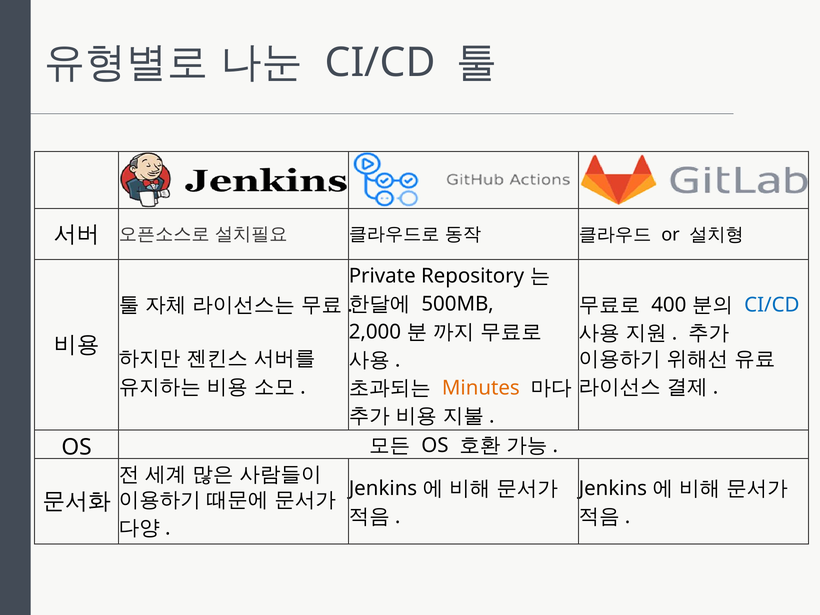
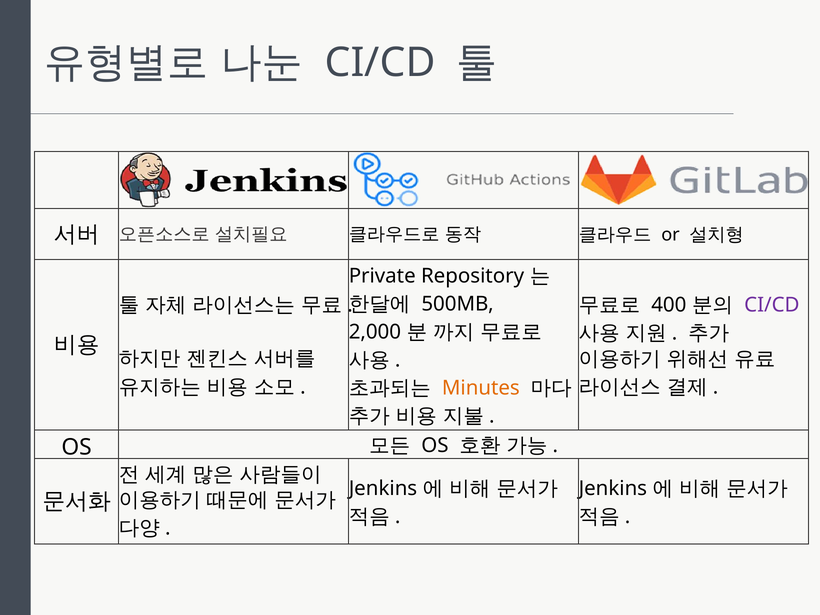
CI/CD at (772, 305) colour: blue -> purple
